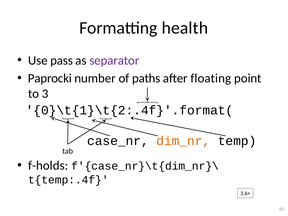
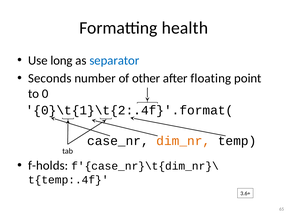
pass: pass -> long
separator colour: purple -> blue
Paprocki: Paprocki -> Seconds
paths: paths -> other
3: 3 -> 0
